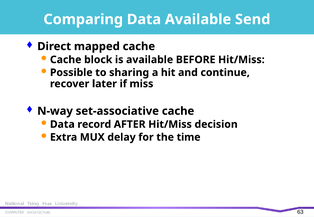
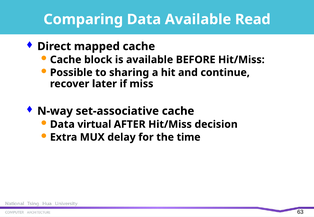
Send: Send -> Read
record: record -> virtual
